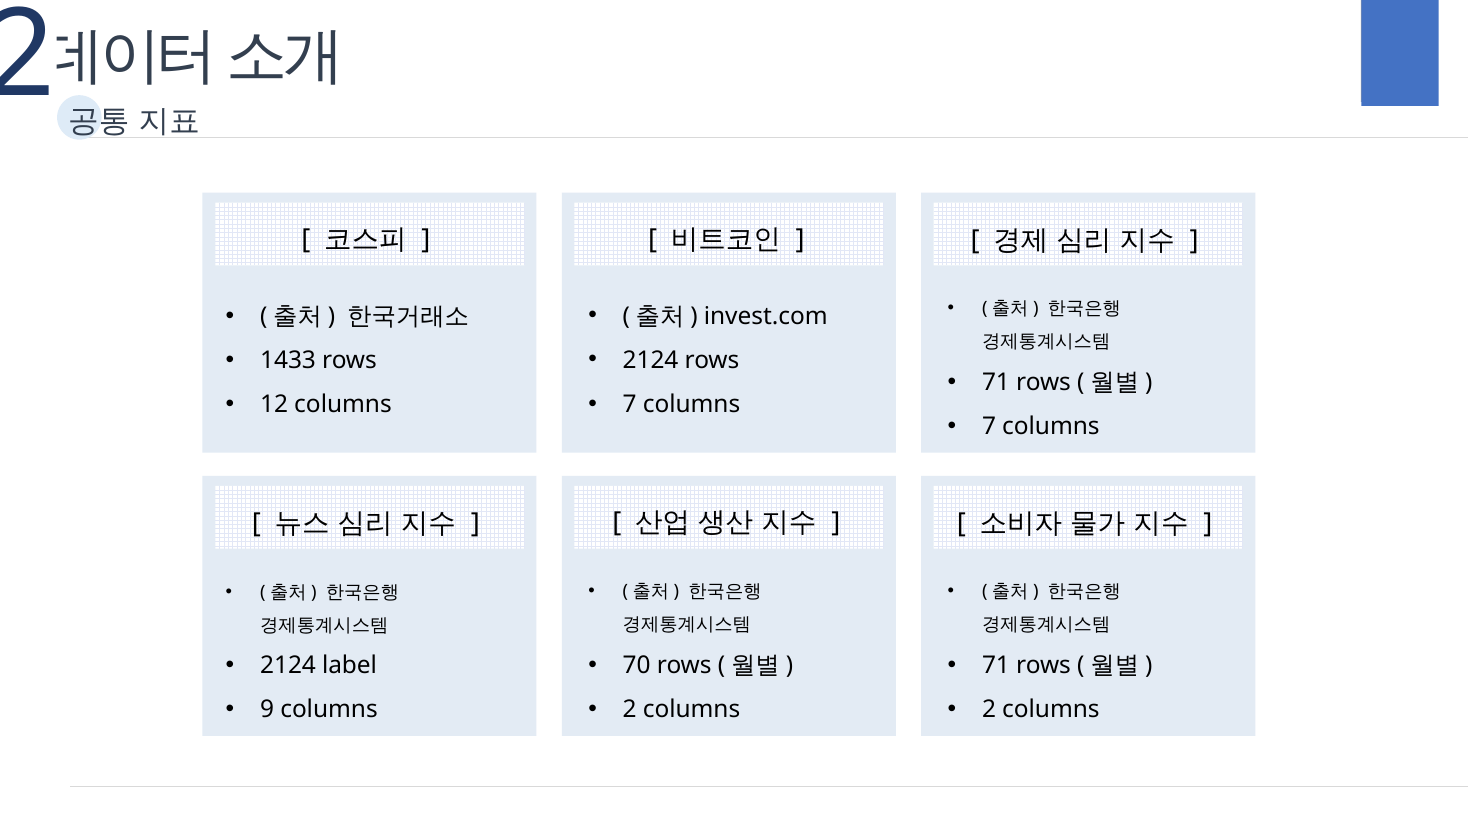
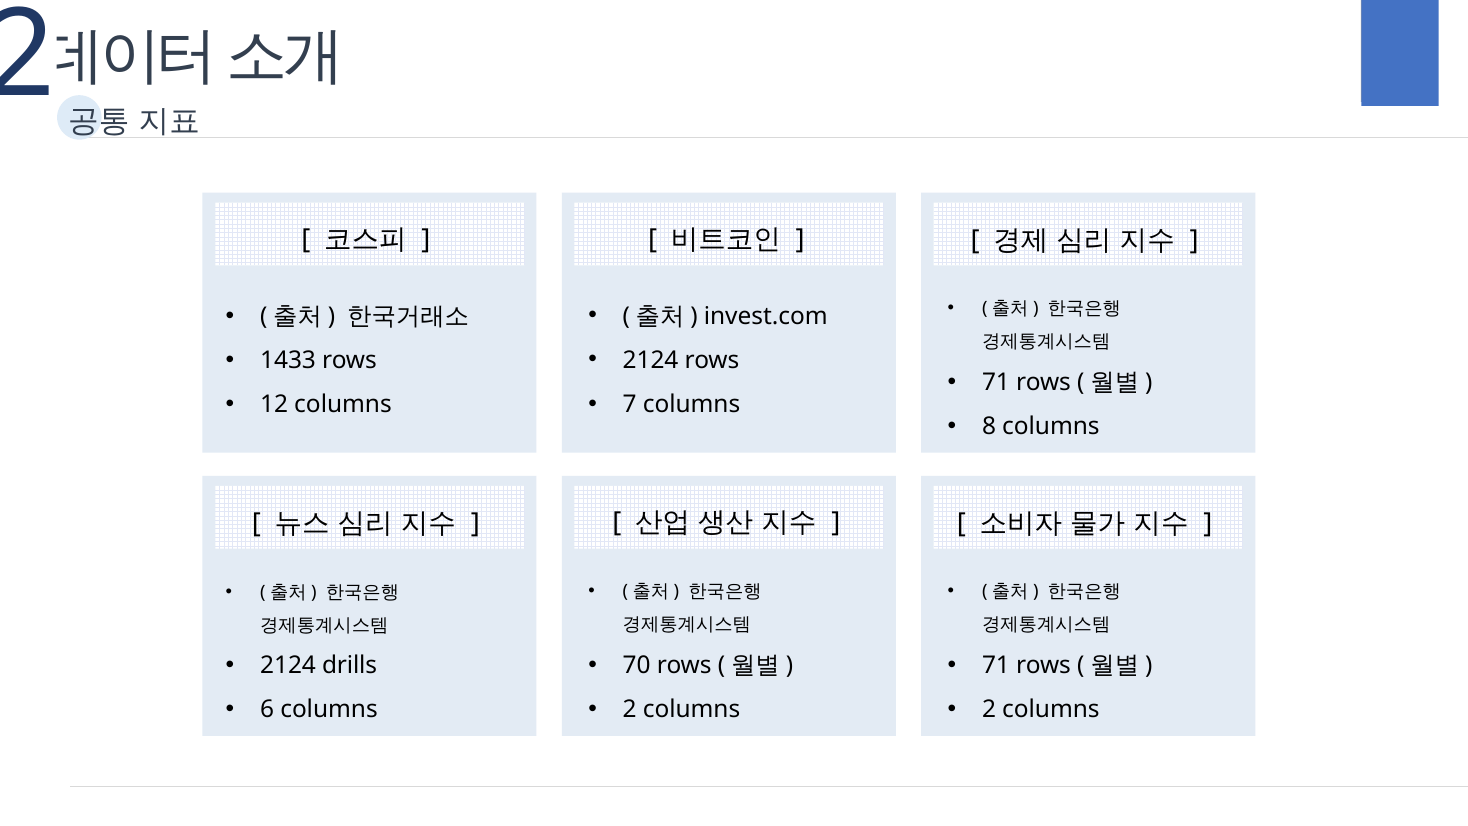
7 at (989, 426): 7 -> 8
label: label -> drills
9: 9 -> 6
